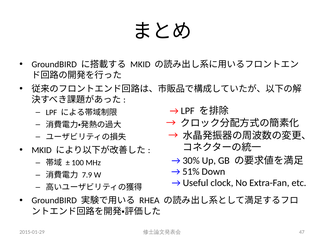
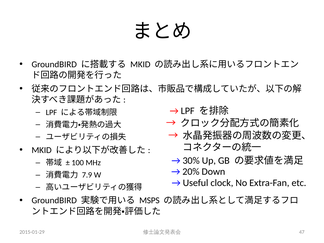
51%: 51% -> 20%
RHEA: RHEA -> MSPS
